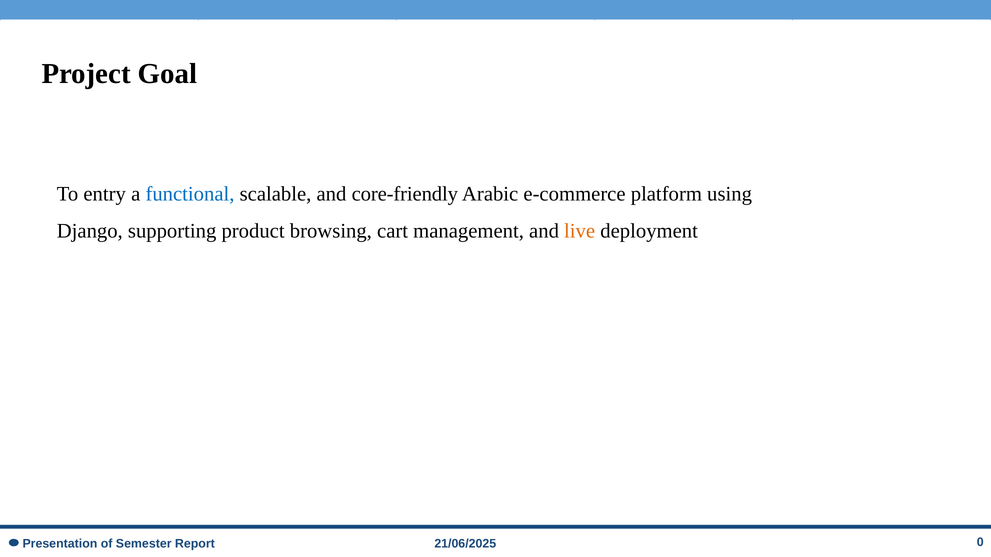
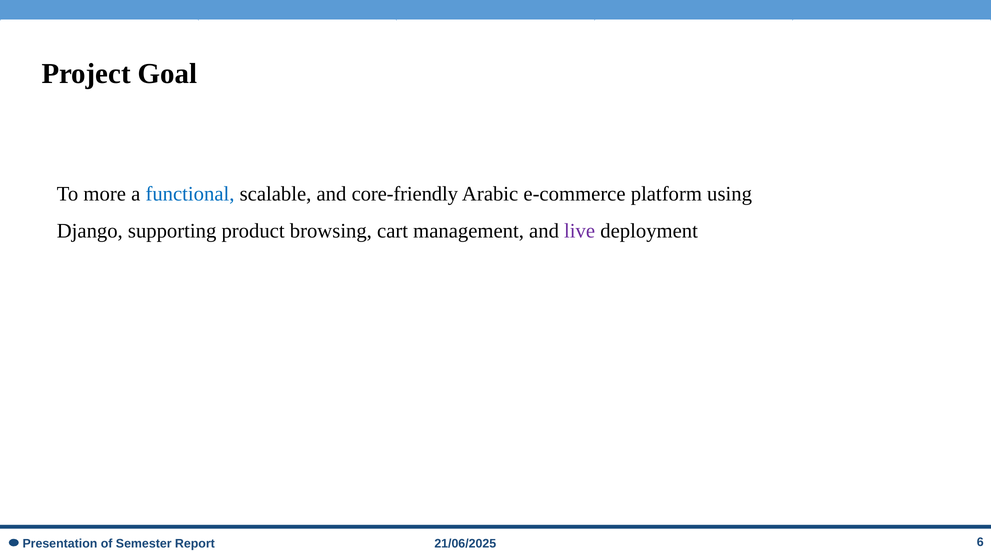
entry: entry -> more
live colour: orange -> purple
0: 0 -> 6
